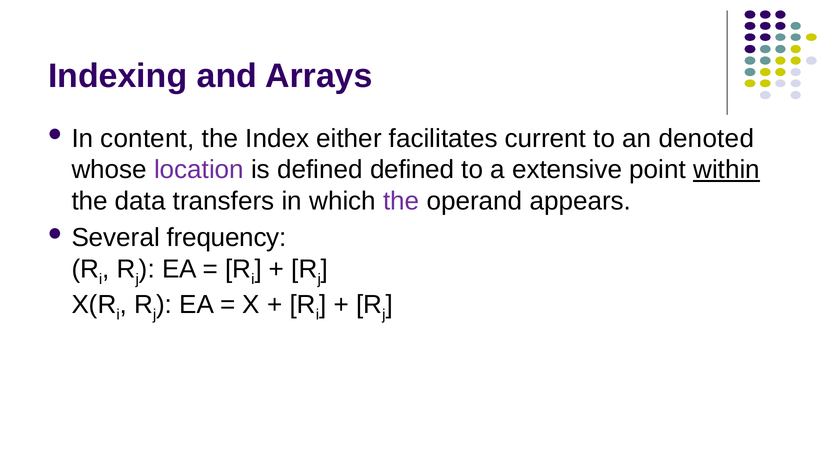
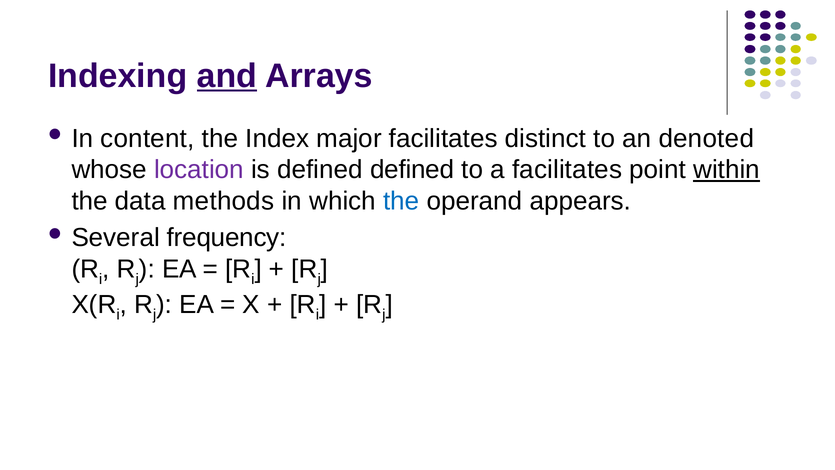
and underline: none -> present
either: either -> major
current: current -> distinct
a extensive: extensive -> facilitates
transfers: transfers -> methods
the at (401, 201) colour: purple -> blue
